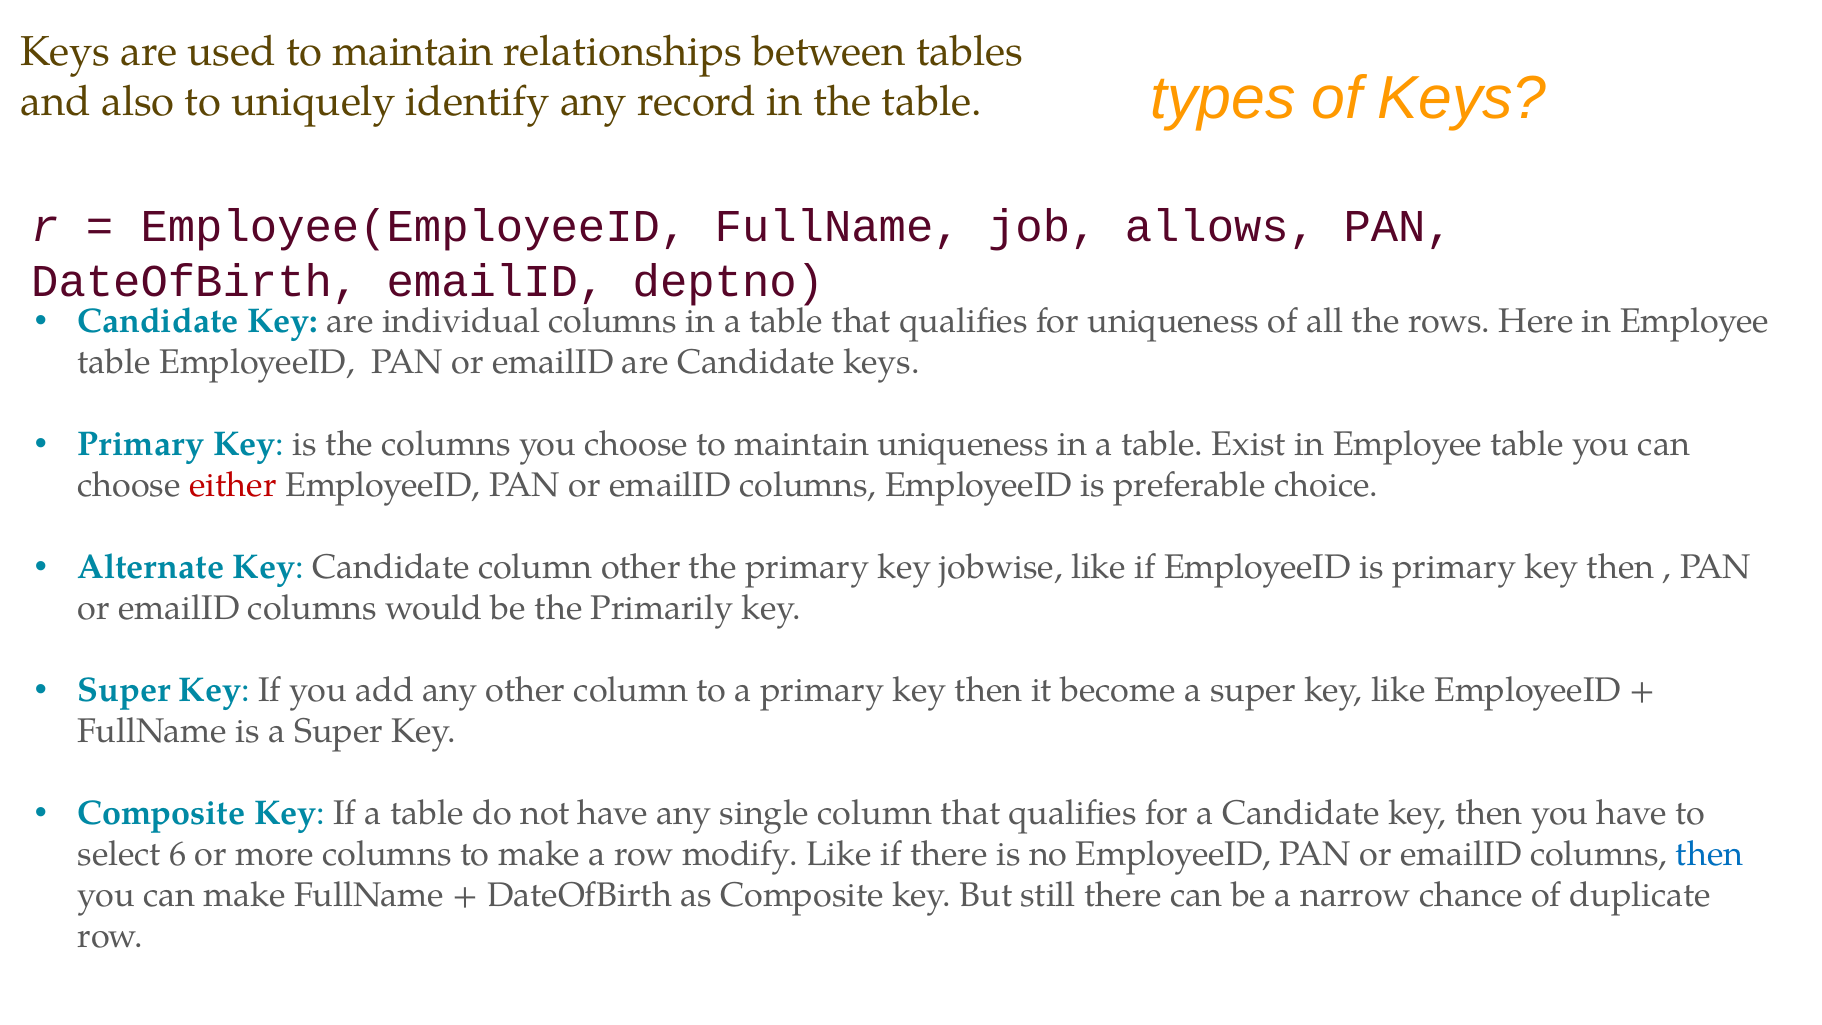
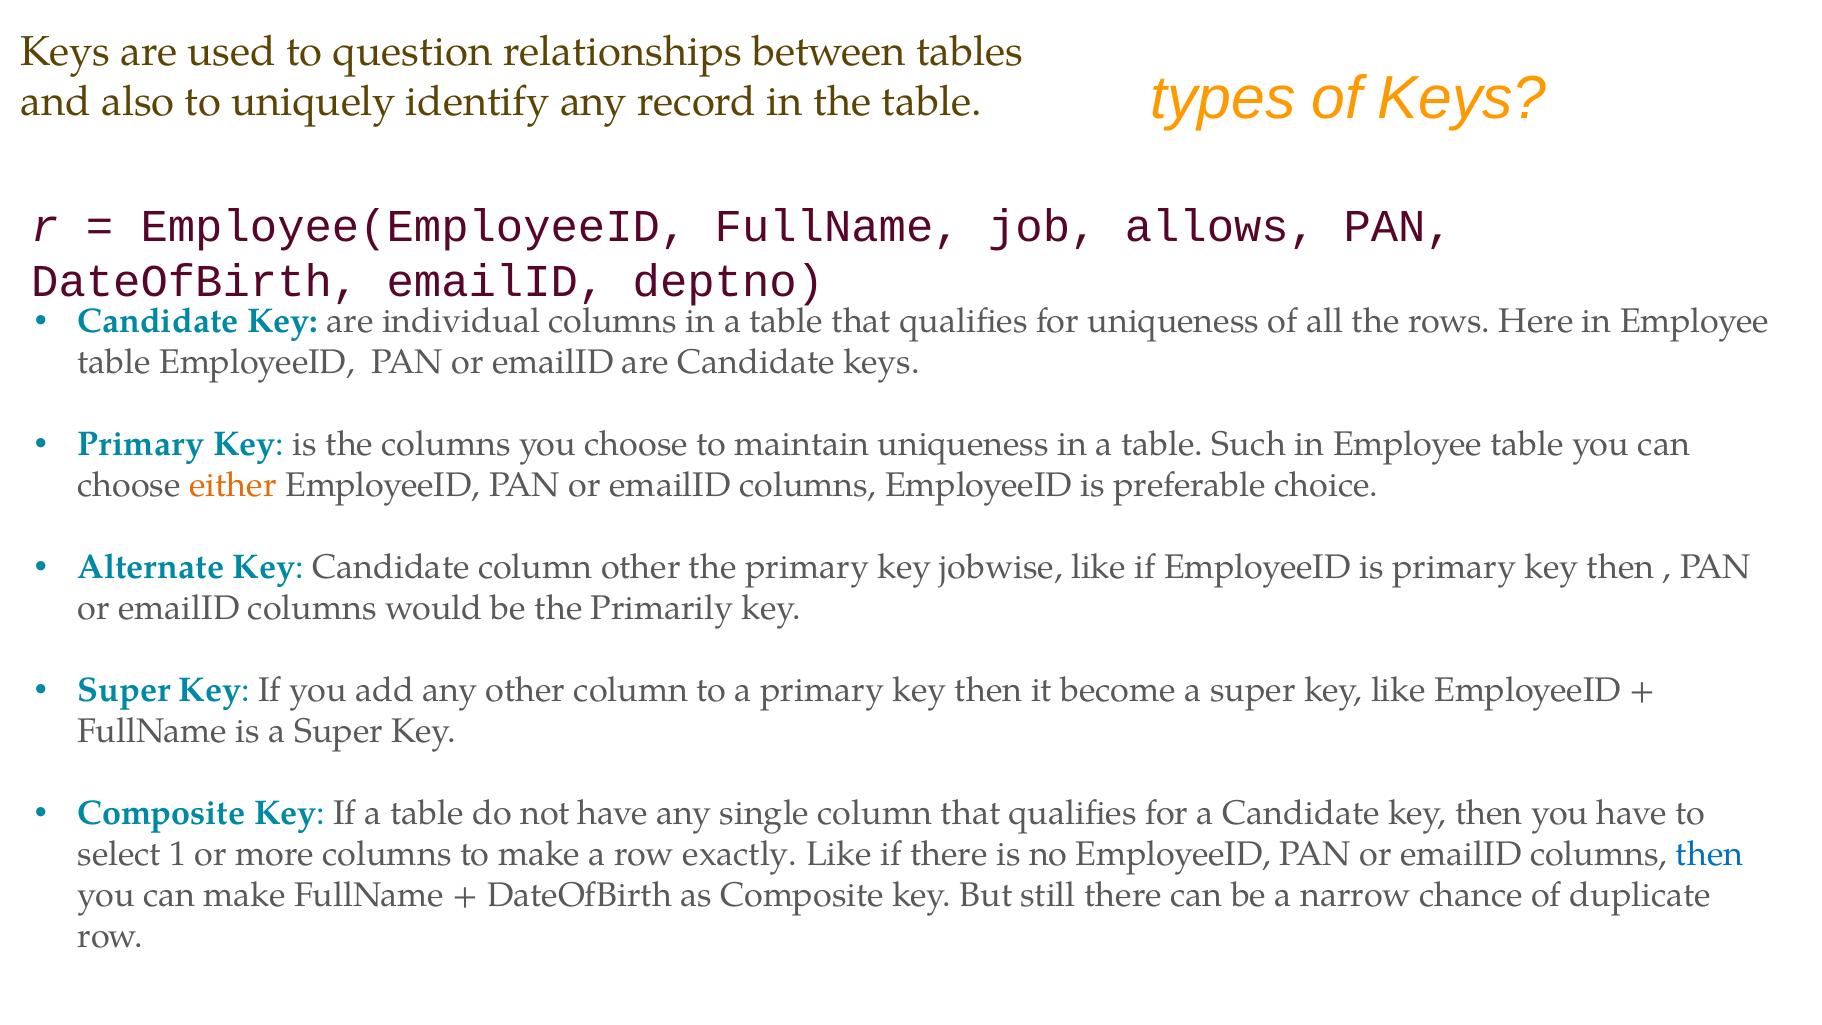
used to maintain: maintain -> question
Exist: Exist -> Such
either colour: red -> orange
6: 6 -> 1
modify: modify -> exactly
